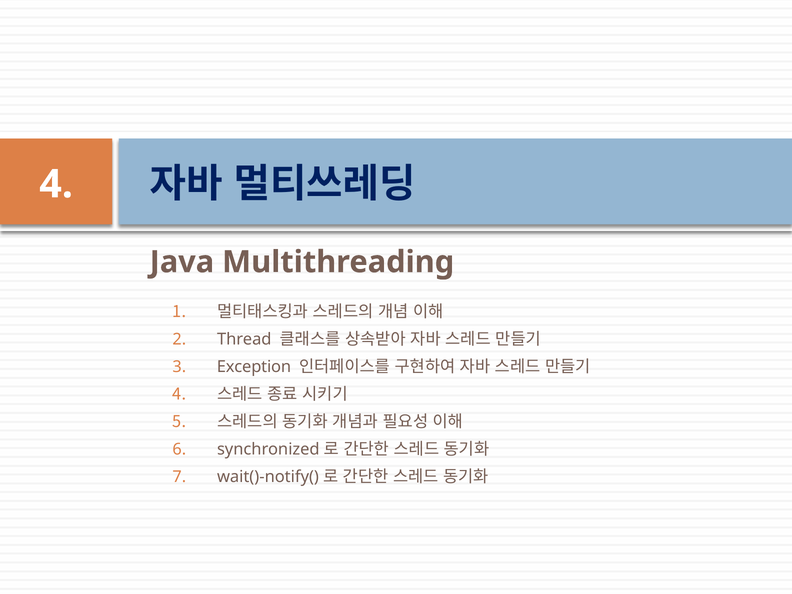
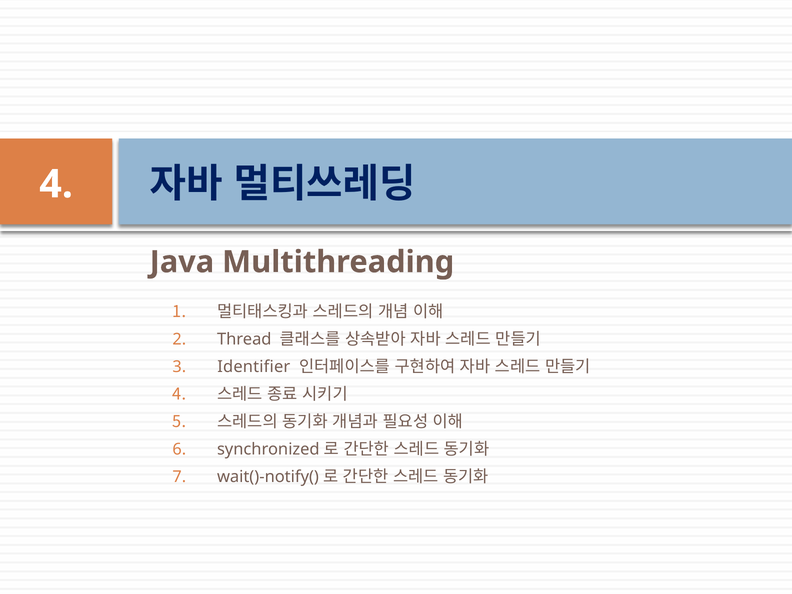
Exception: Exception -> Identifier
